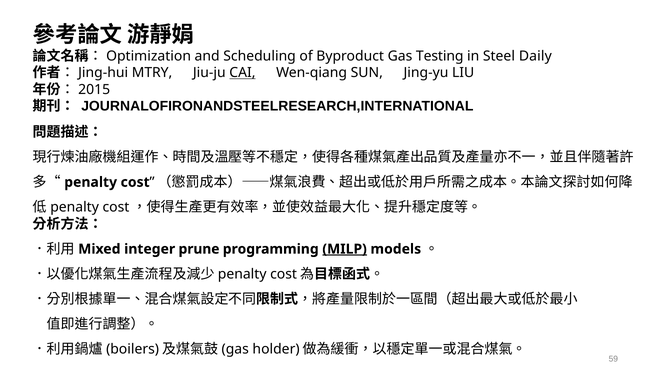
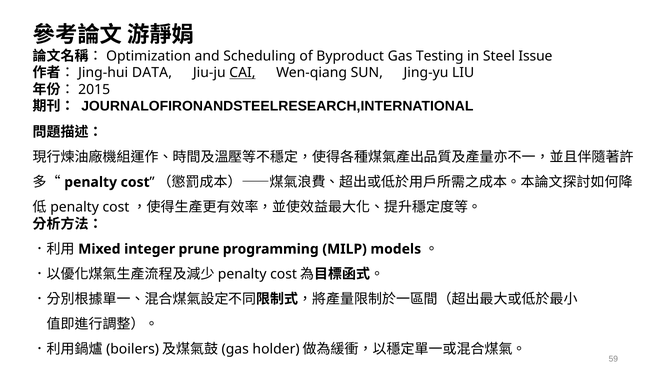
Daily: Daily -> Issue
MTRY: MTRY -> DATA
MILP underline: present -> none
